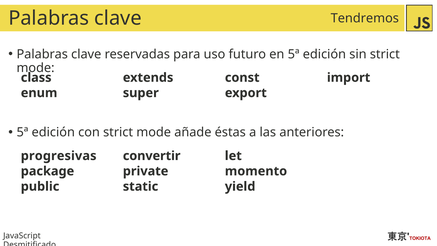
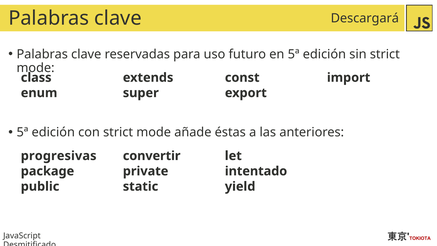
Tendremos: Tendremos -> Descargará
momento: momento -> intentado
